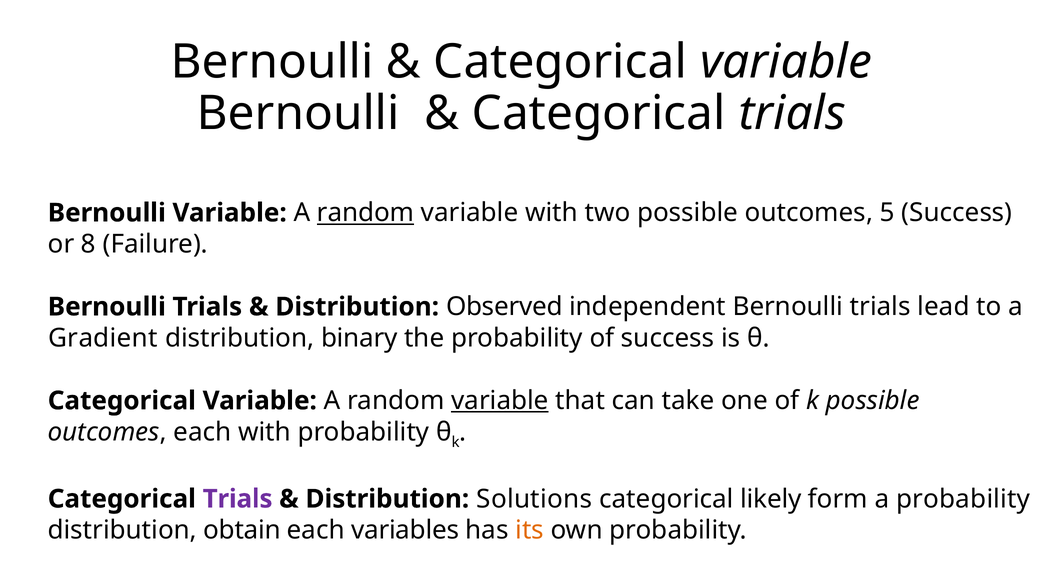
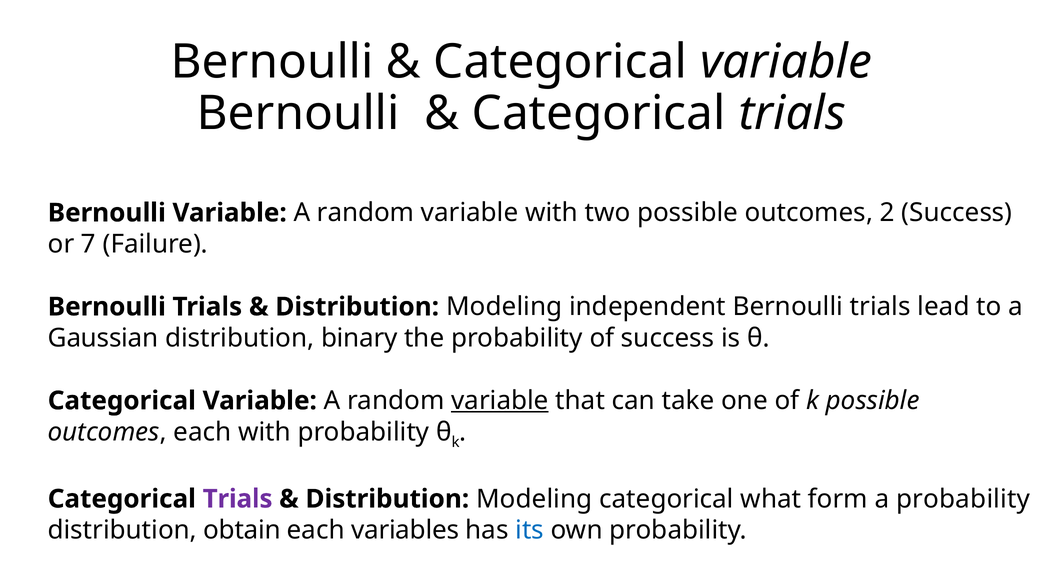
random at (366, 213) underline: present -> none
5: 5 -> 2
8: 8 -> 7
Observed at (504, 307): Observed -> Modeling
Gradient: Gradient -> Gaussian
Solutions at (534, 499): Solutions -> Modeling
likely: likely -> what
its colour: orange -> blue
